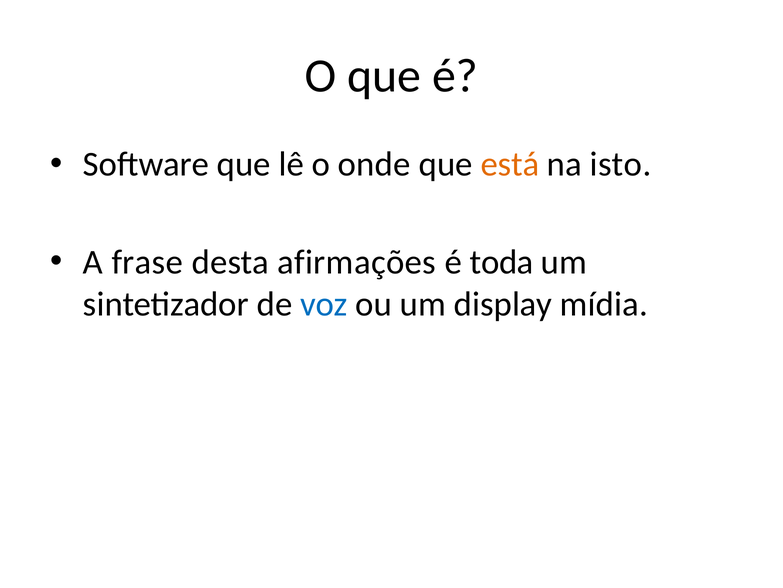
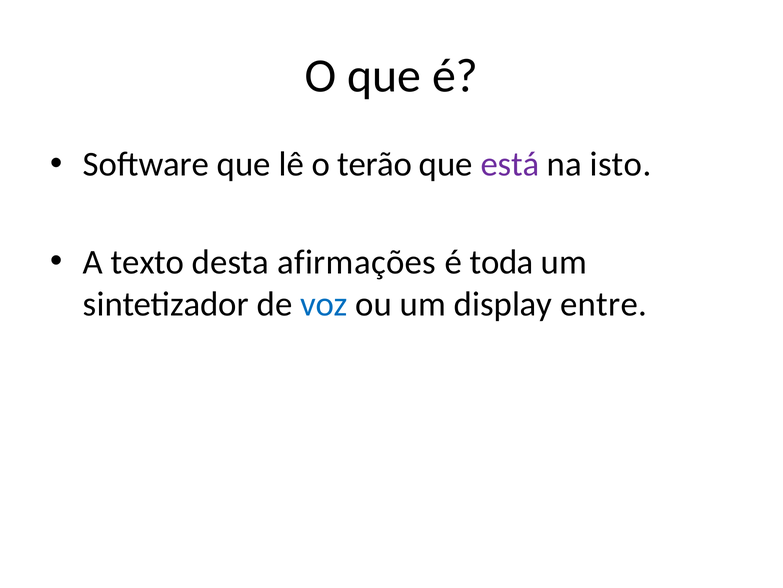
onde: onde -> terão
está colour: orange -> purple
frase: frase -> texto
mídia: mídia -> entre
